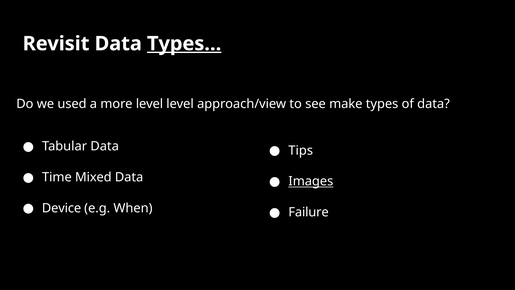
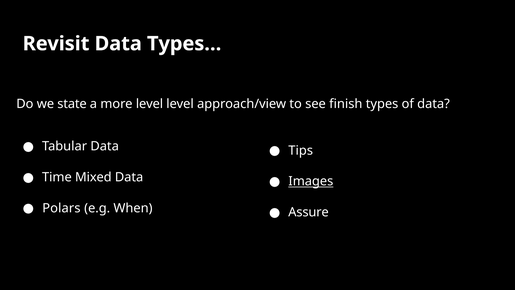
Types… underline: present -> none
used: used -> state
make: make -> finish
Device: Device -> Polars
Failure: Failure -> Assure
